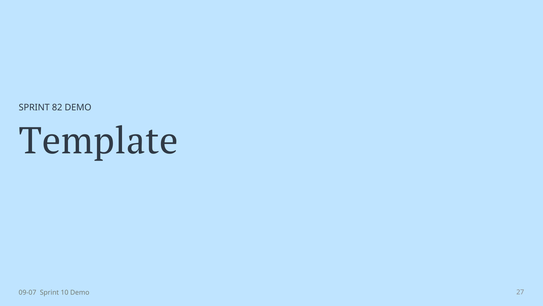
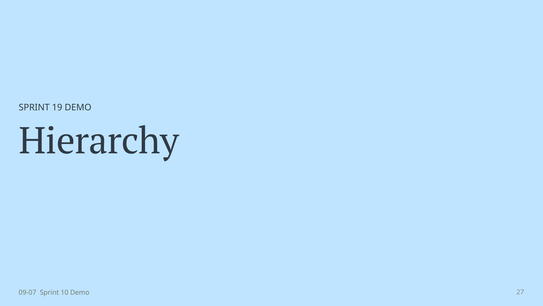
82: 82 -> 19
Template: Template -> Hierarchy
